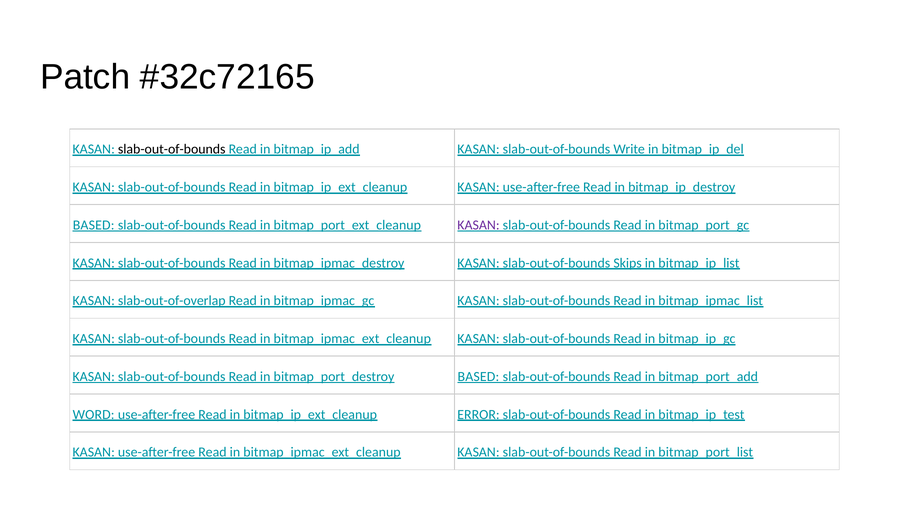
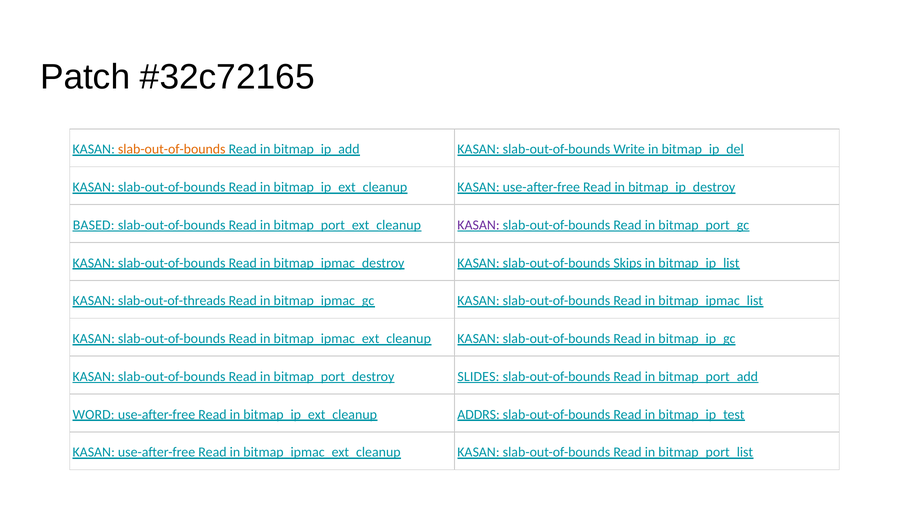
slab-out-of-bounds at (172, 149) colour: black -> orange
slab-out-of-overlap: slab-out-of-overlap -> slab-out-of-threads
BASED at (478, 376): BASED -> SLIDES
ERROR: ERROR -> ADDRS
